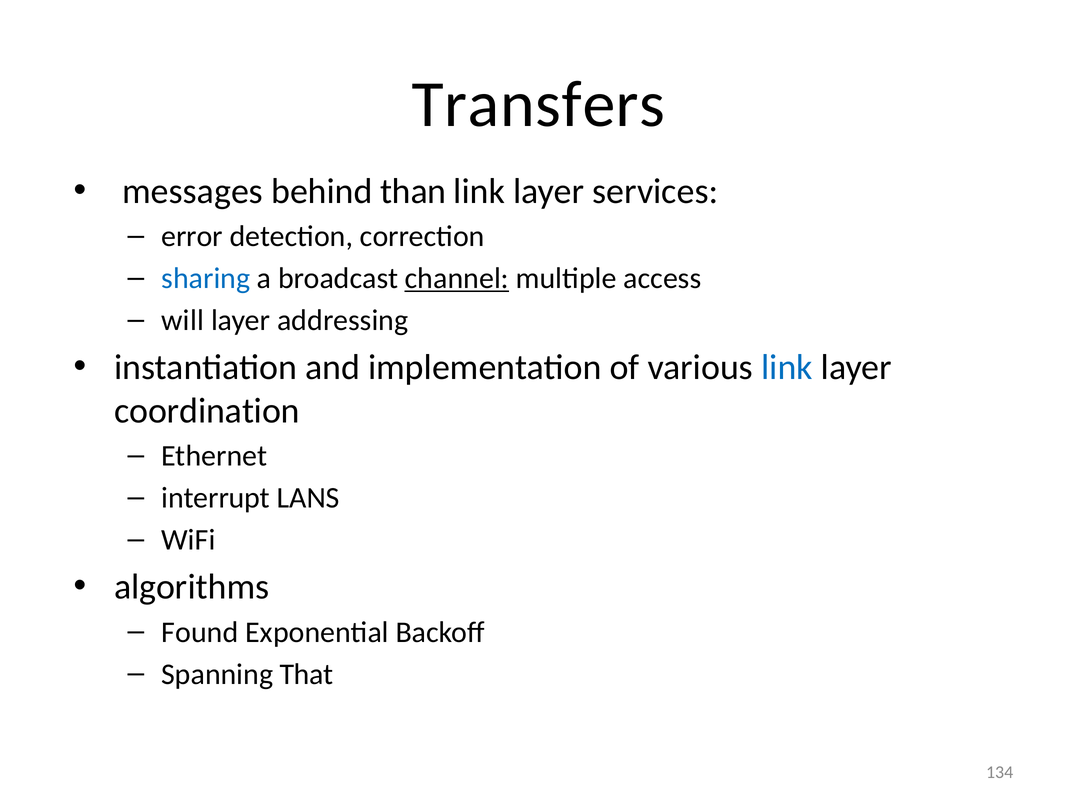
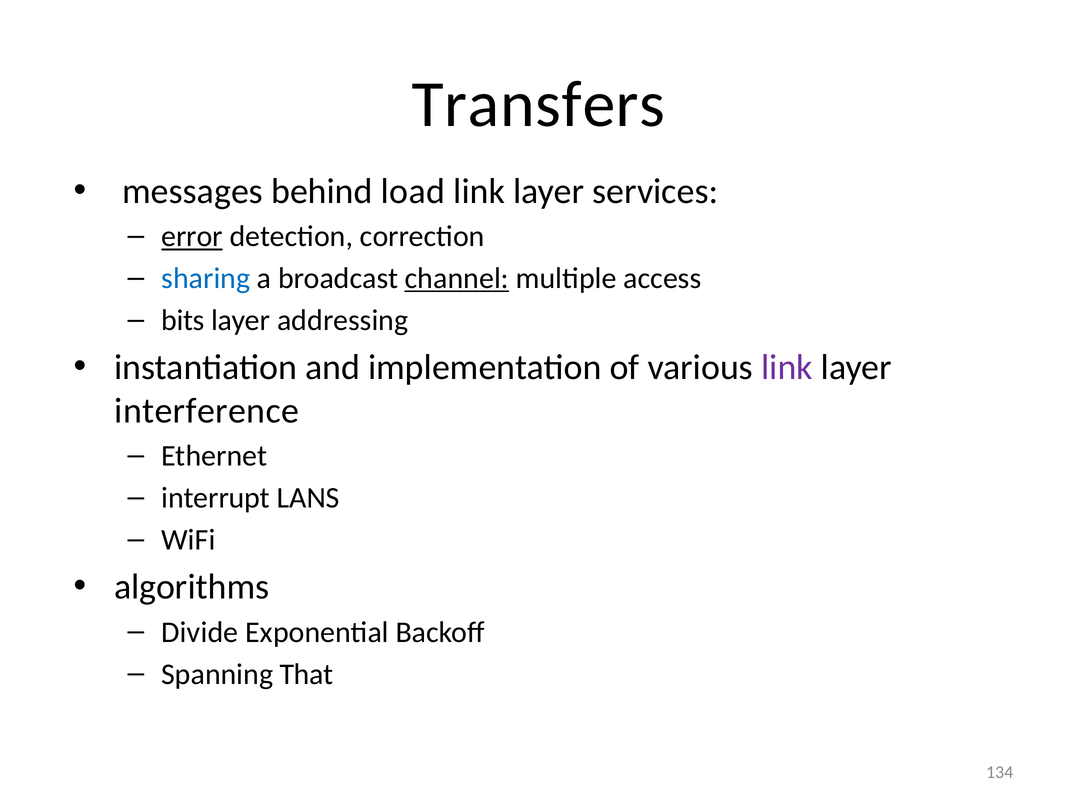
than: than -> load
error underline: none -> present
will: will -> bits
link at (787, 367) colour: blue -> purple
coordination: coordination -> interference
Found: Found -> Divide
